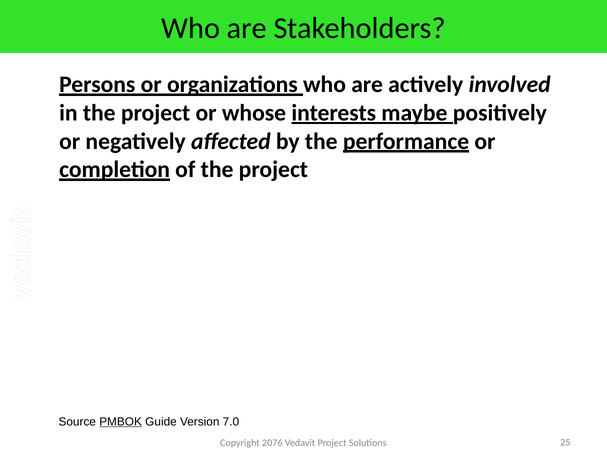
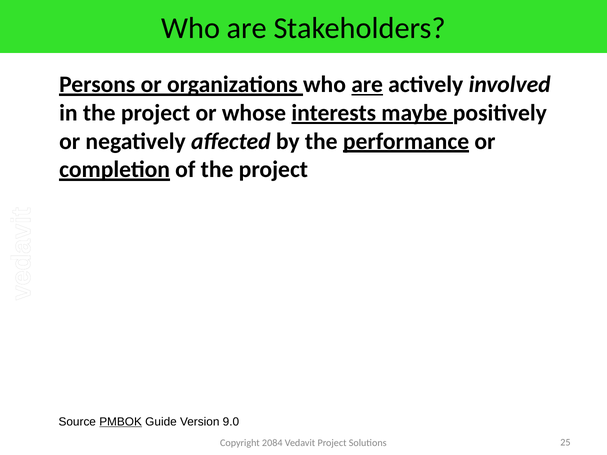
are at (367, 85) underline: none -> present
7.0: 7.0 -> 9.0
2076: 2076 -> 2084
